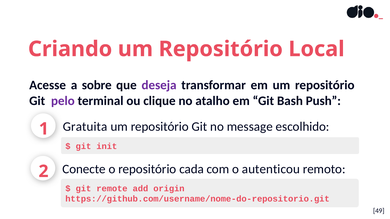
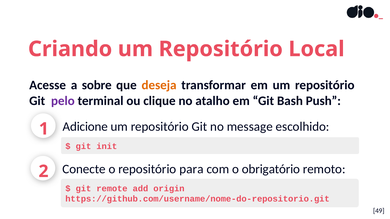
deseja colour: purple -> orange
Gratuita: Gratuita -> Adicione
cada: cada -> para
autenticou: autenticou -> obrigatório
